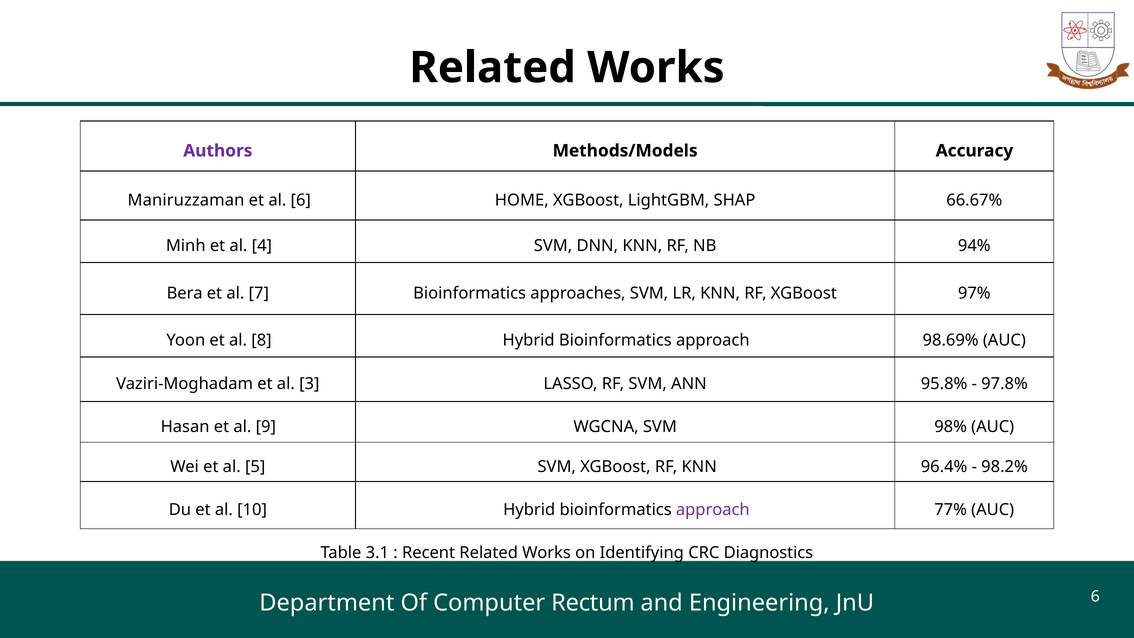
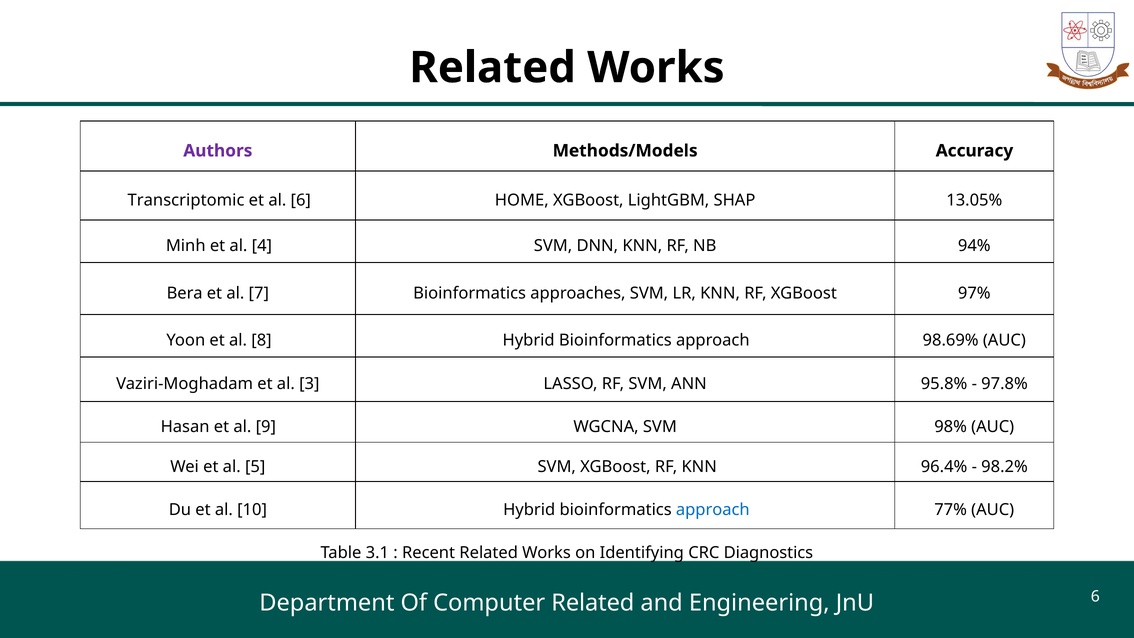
Maniruzzaman: Maniruzzaman -> Transcriptomic
66.67%: 66.67% -> 13.05%
approach at (713, 510) colour: purple -> blue
Computer Rectum: Rectum -> Related
